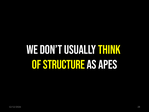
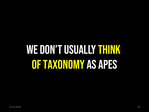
STRUCTURE: STRUCTURE -> TAXONOMY
